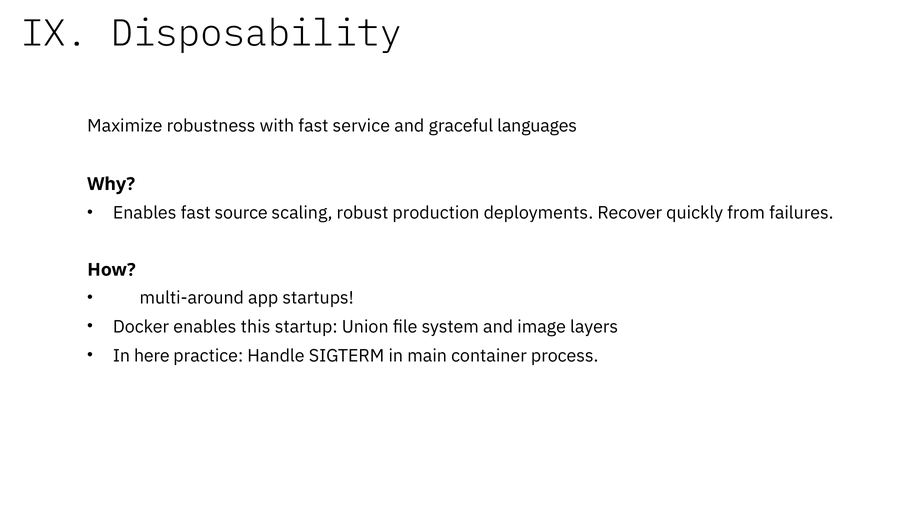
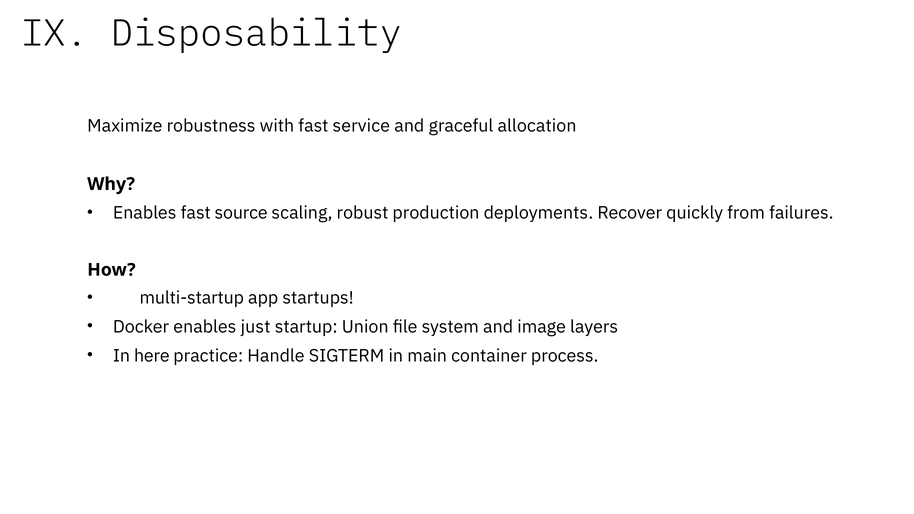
languages: languages -> allocation
multi-around: multi-around -> multi-startup
this: this -> just
